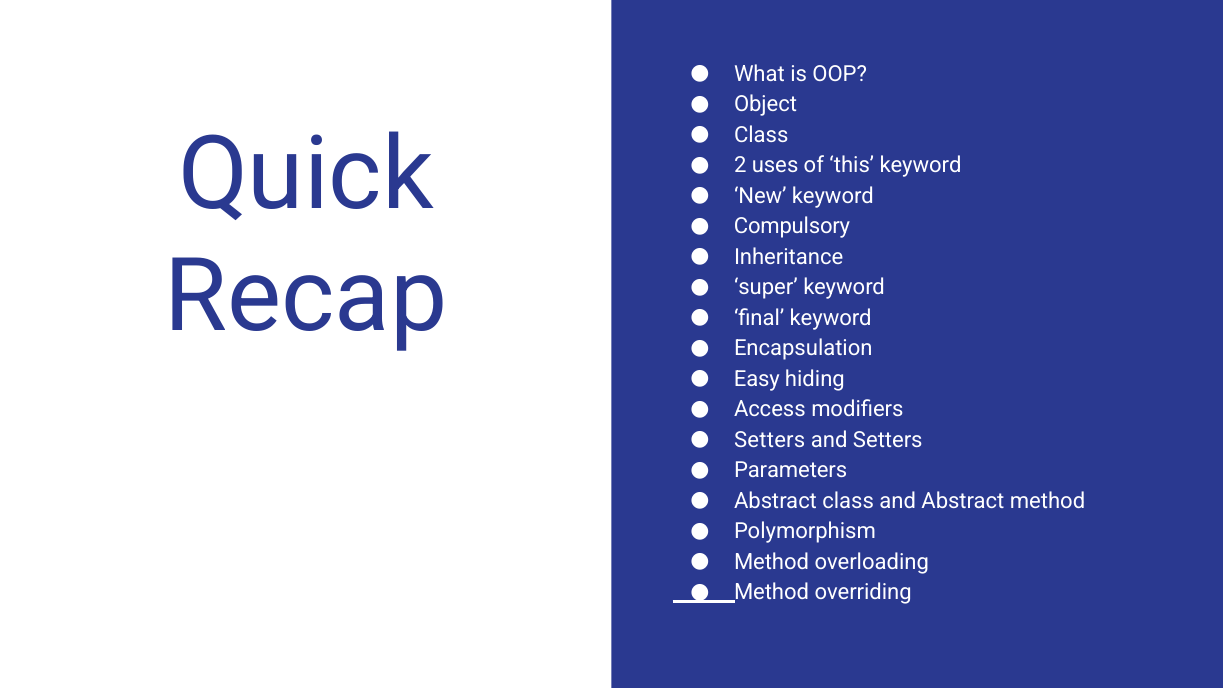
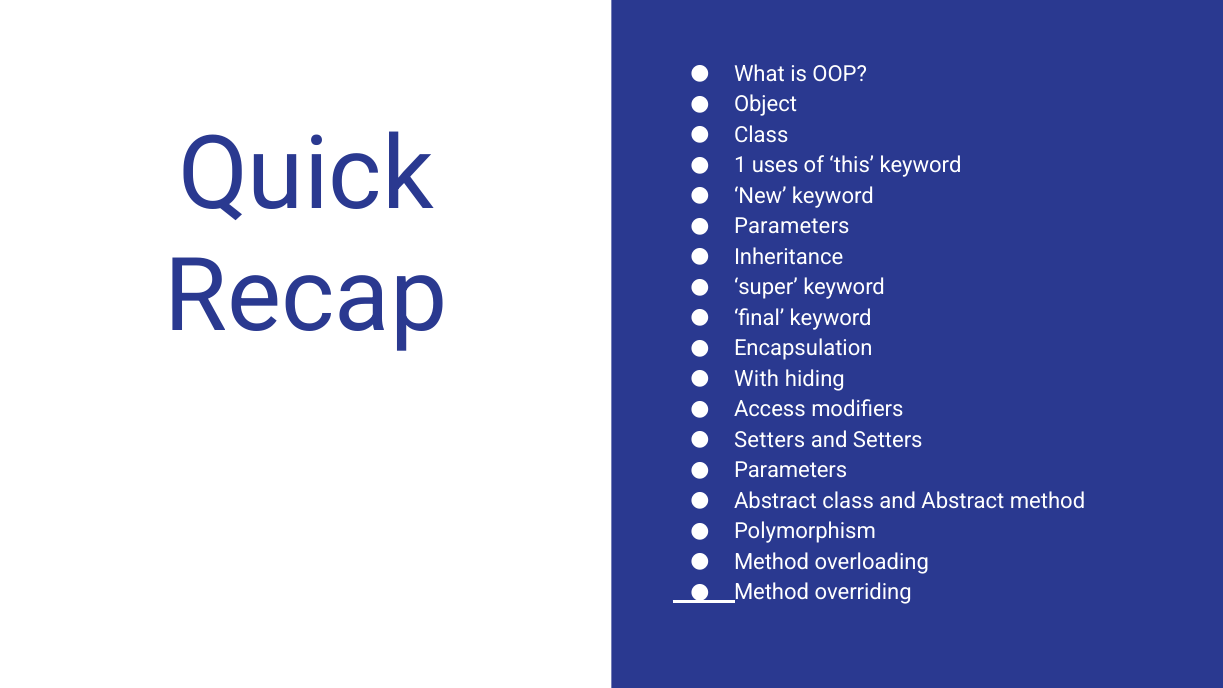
2: 2 -> 1
Compulsory at (792, 227): Compulsory -> Parameters
Easy: Easy -> With
